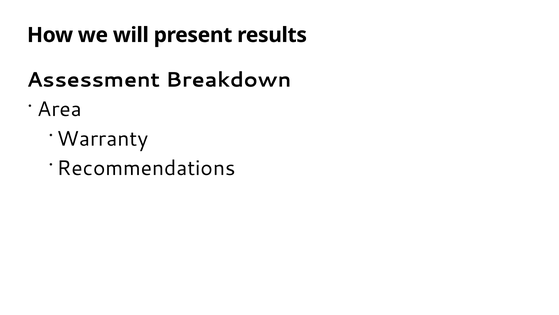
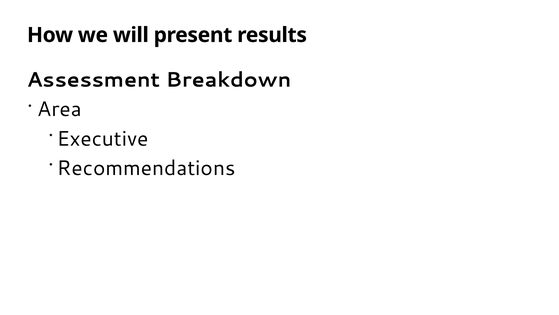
Warranty: Warranty -> Executive
